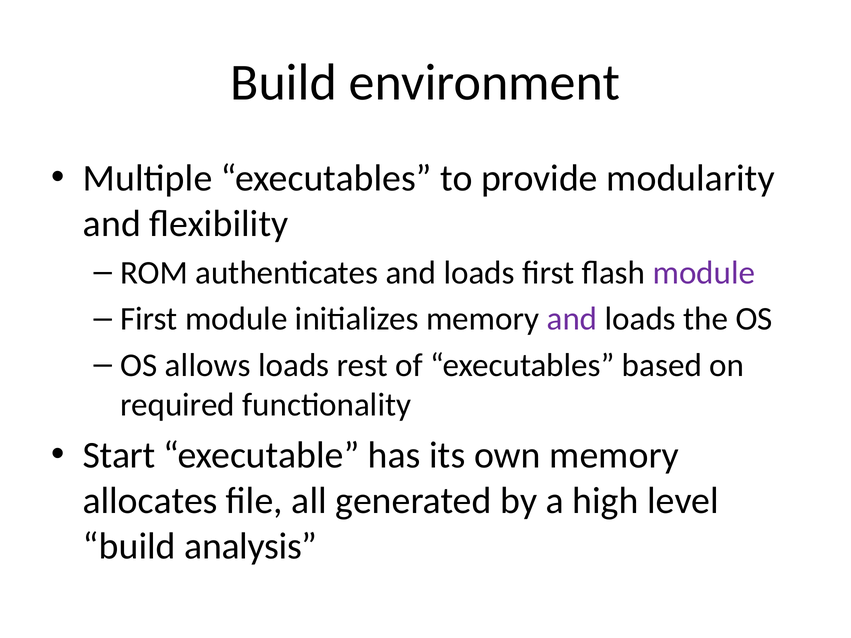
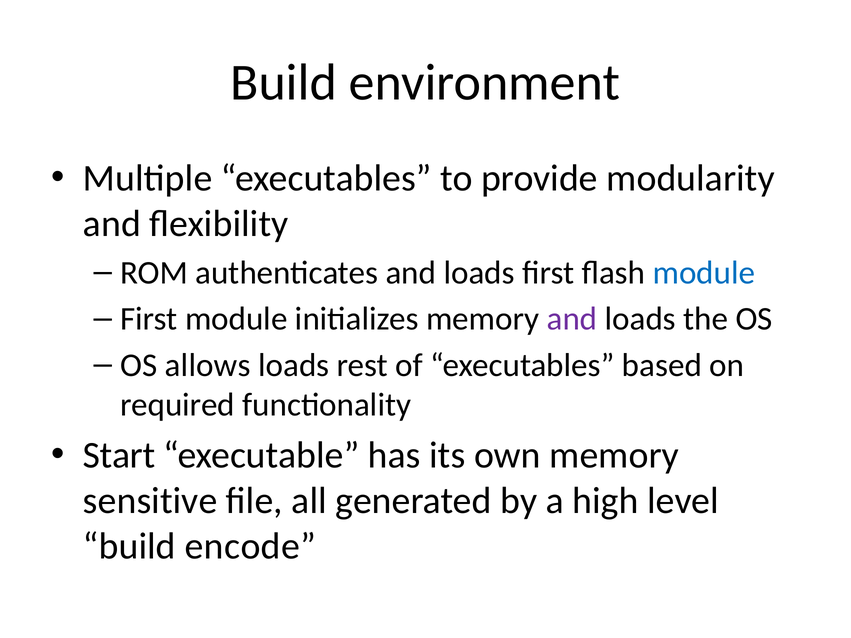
module at (704, 273) colour: purple -> blue
allocates: allocates -> sensitive
analysis: analysis -> encode
